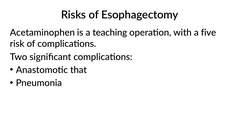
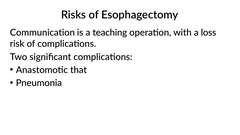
Acetaminophen: Acetaminophen -> Communication
five: five -> loss
